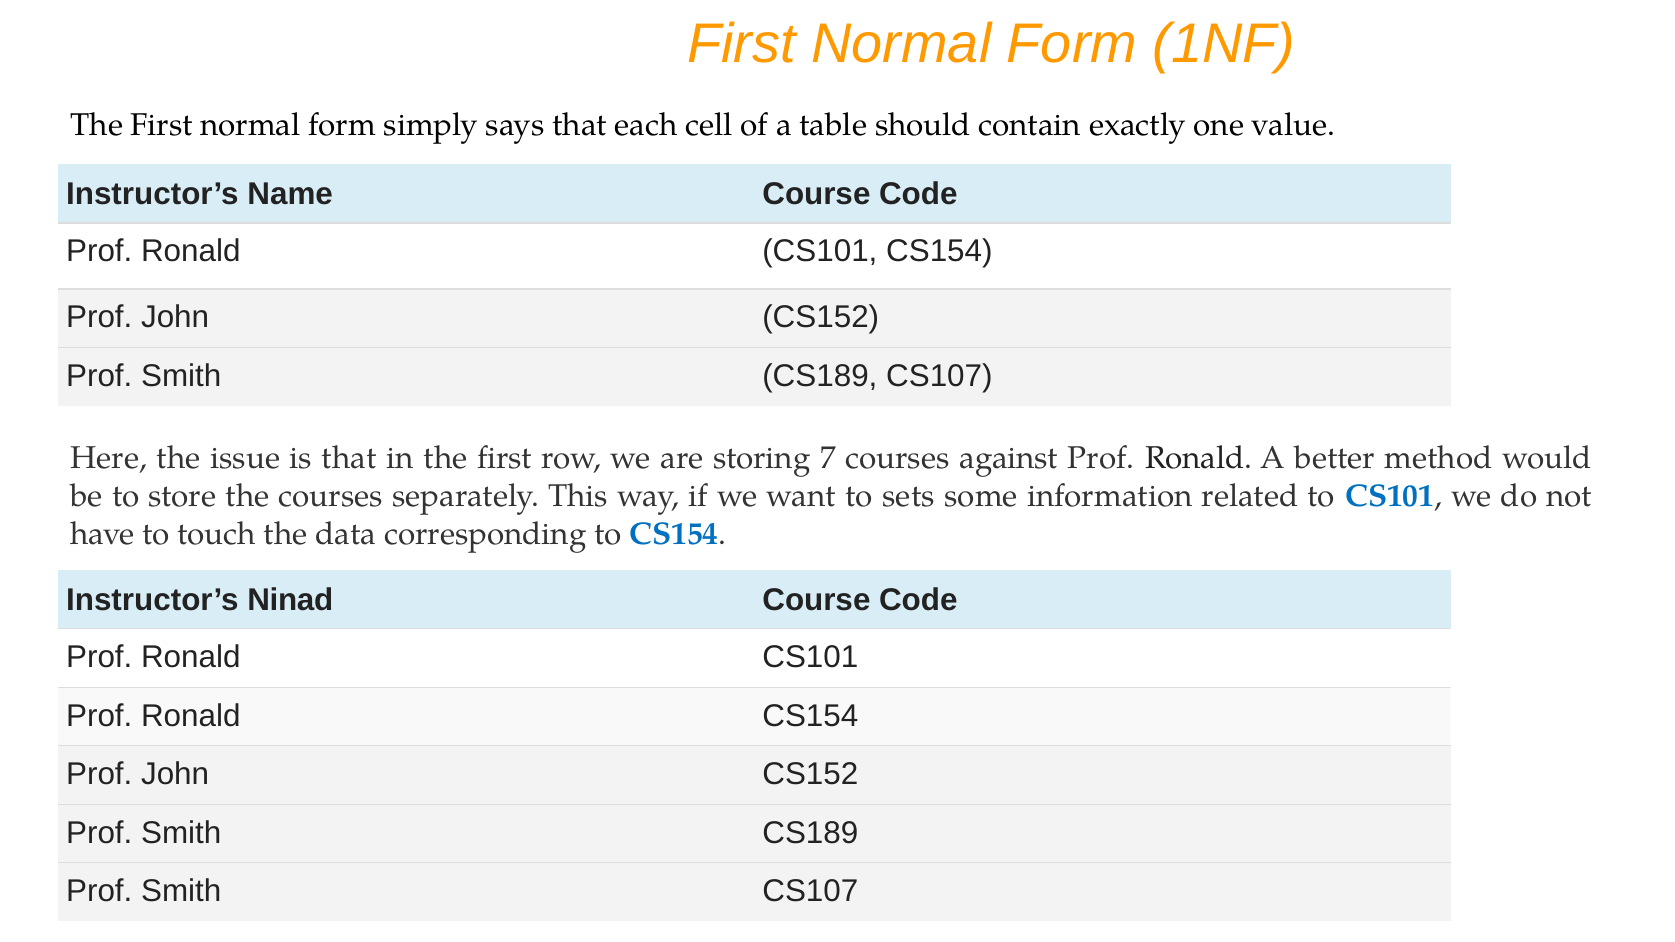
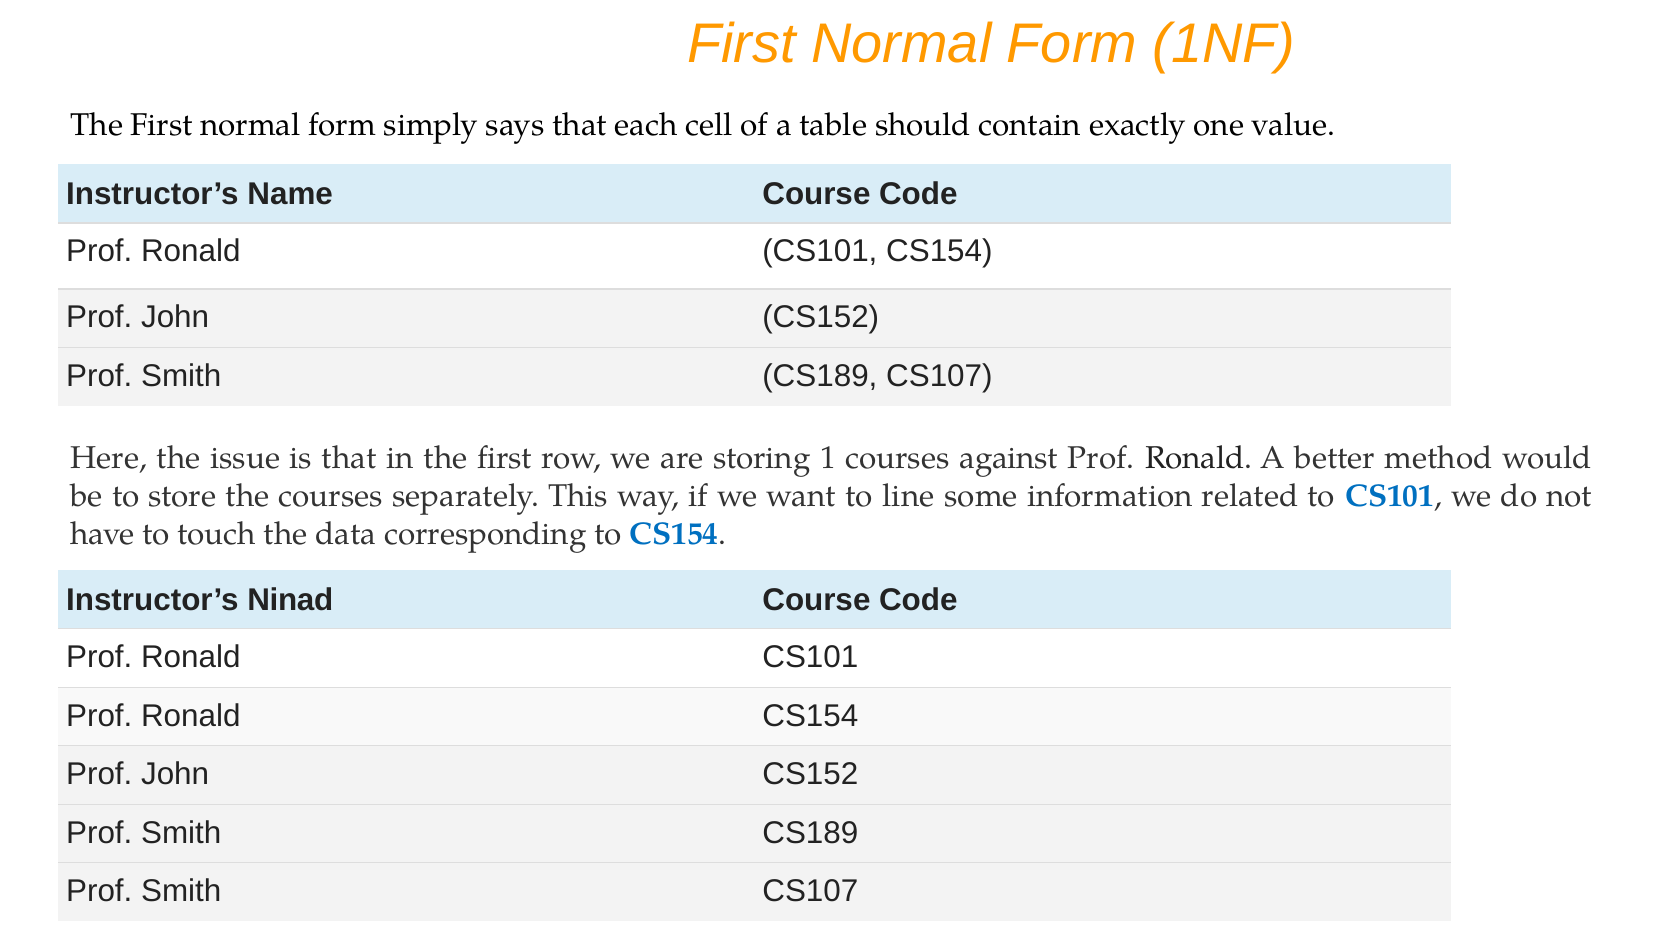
7: 7 -> 1
sets: sets -> line
